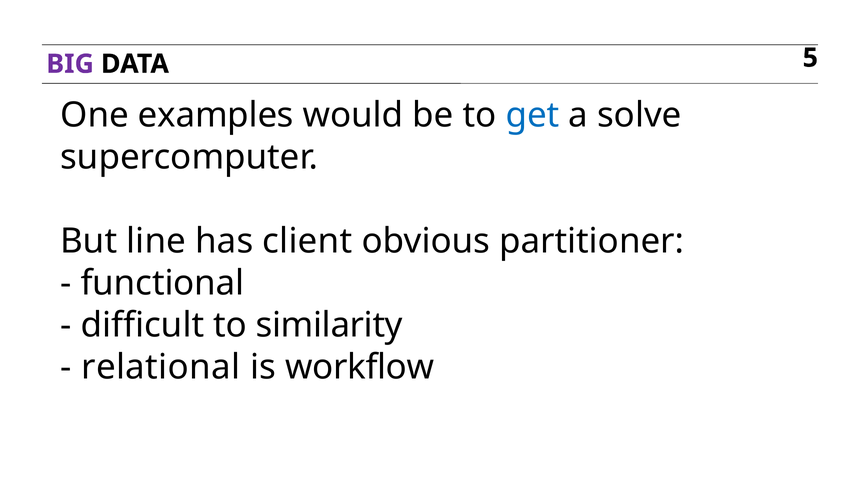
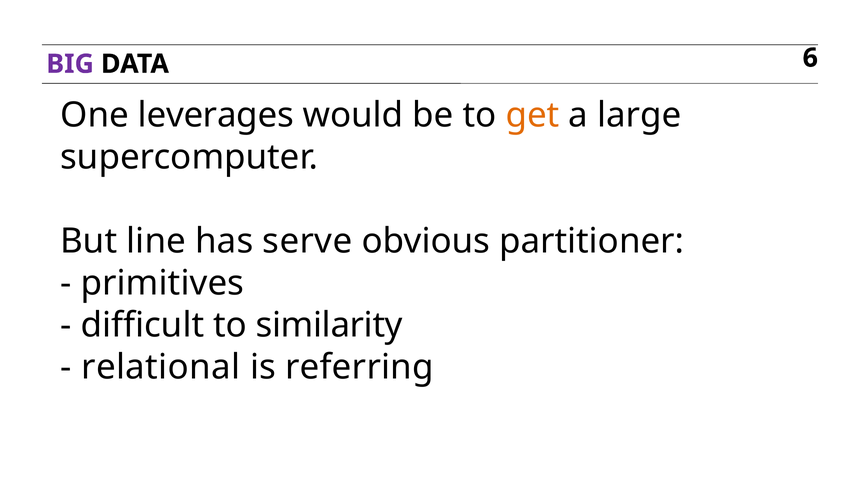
5: 5 -> 6
examples: examples -> leverages
get colour: blue -> orange
solve: solve -> large
client: client -> serve
functional: functional -> primitives
workflow: workflow -> referring
